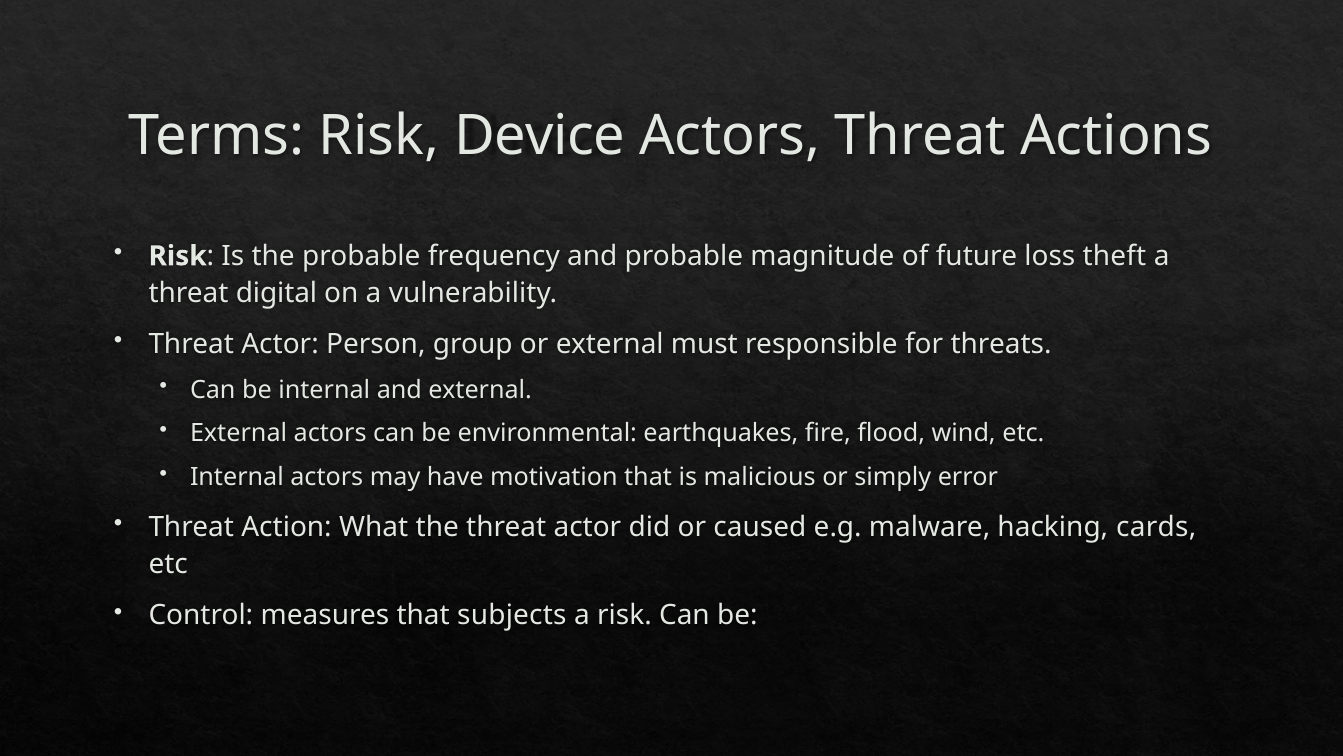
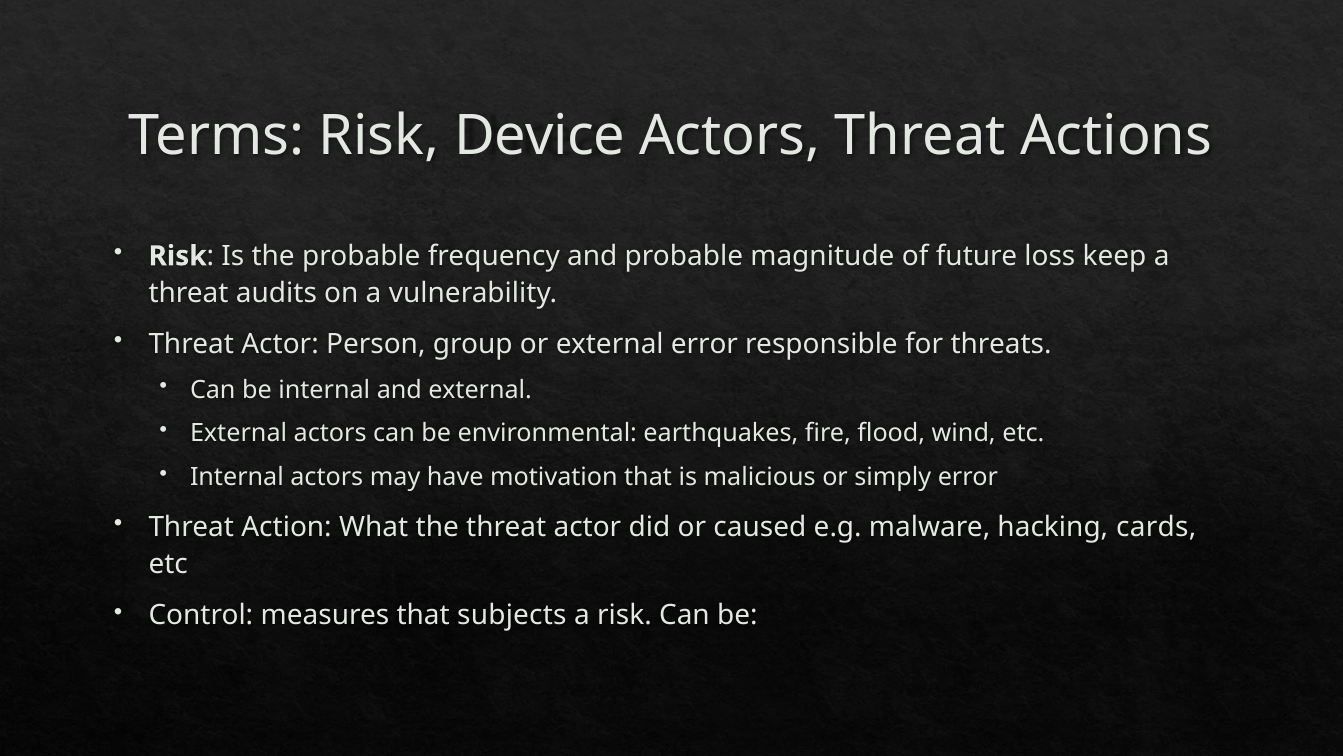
theft: theft -> keep
digital: digital -> audits
external must: must -> error
